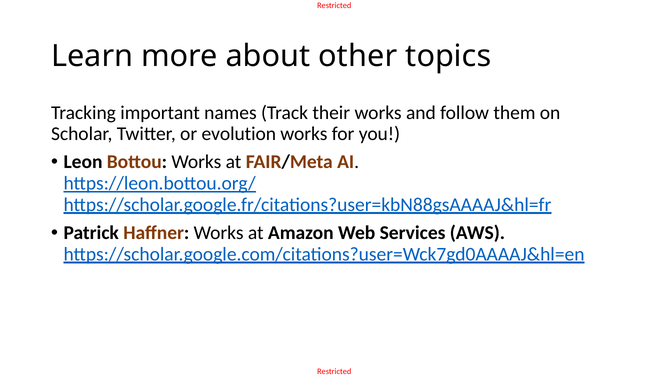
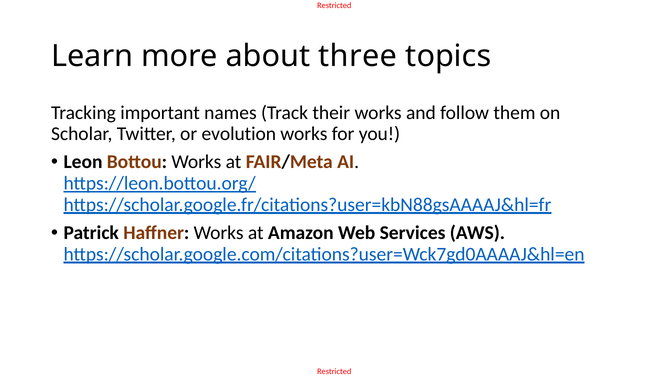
other: other -> three
